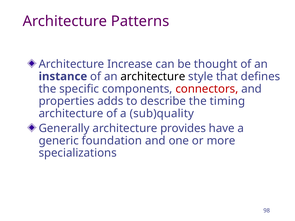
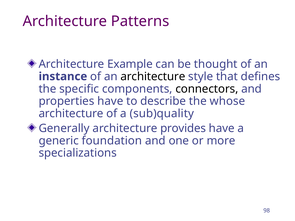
Increase: Increase -> Example
connectors colour: red -> black
properties adds: adds -> have
timing: timing -> whose
